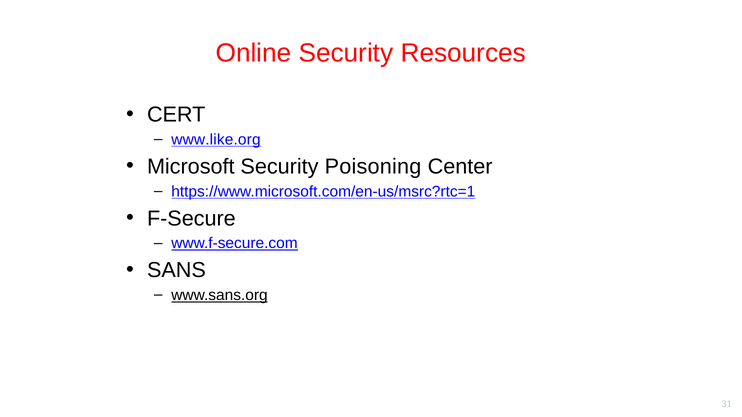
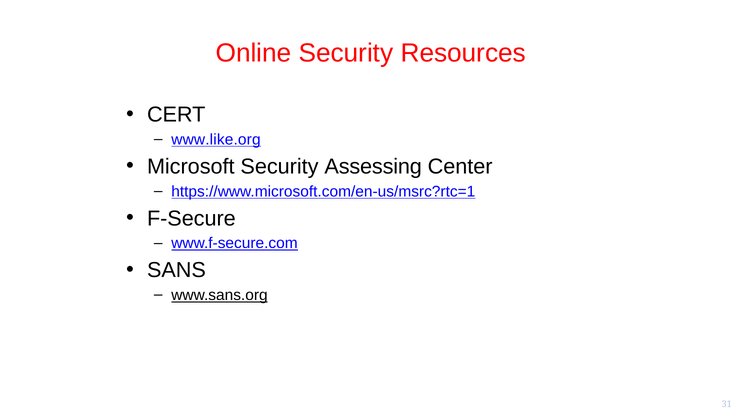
Poisoning: Poisoning -> Assessing
